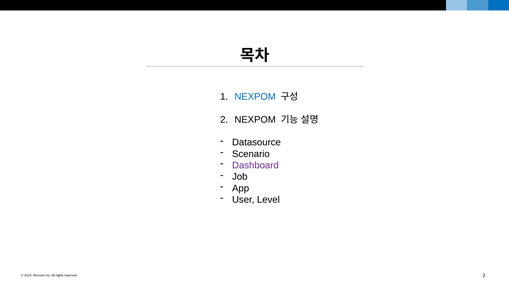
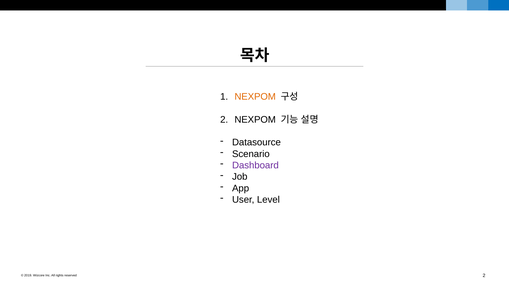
NEXPOM at (255, 97) colour: blue -> orange
